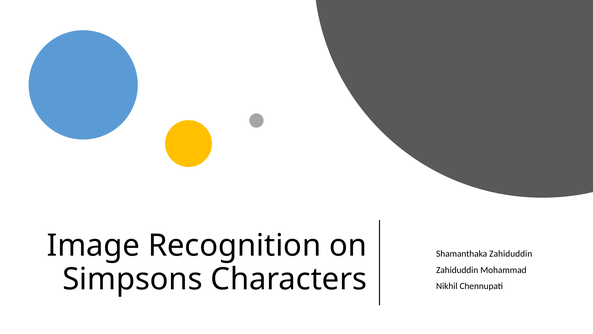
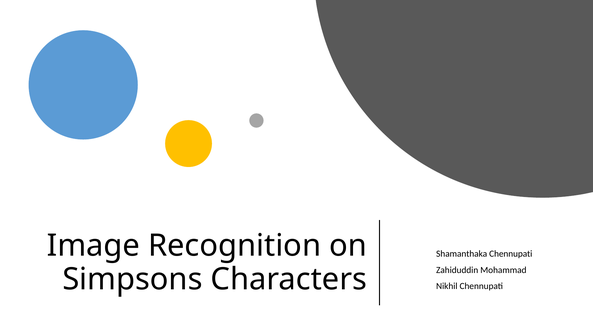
Shamanthaka Zahiduddin: Zahiduddin -> Chennupati
